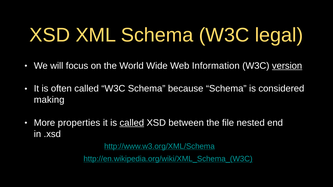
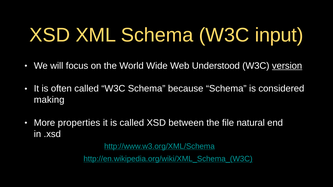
legal: legal -> input
Information: Information -> Understood
called at (132, 123) underline: present -> none
nested: nested -> natural
